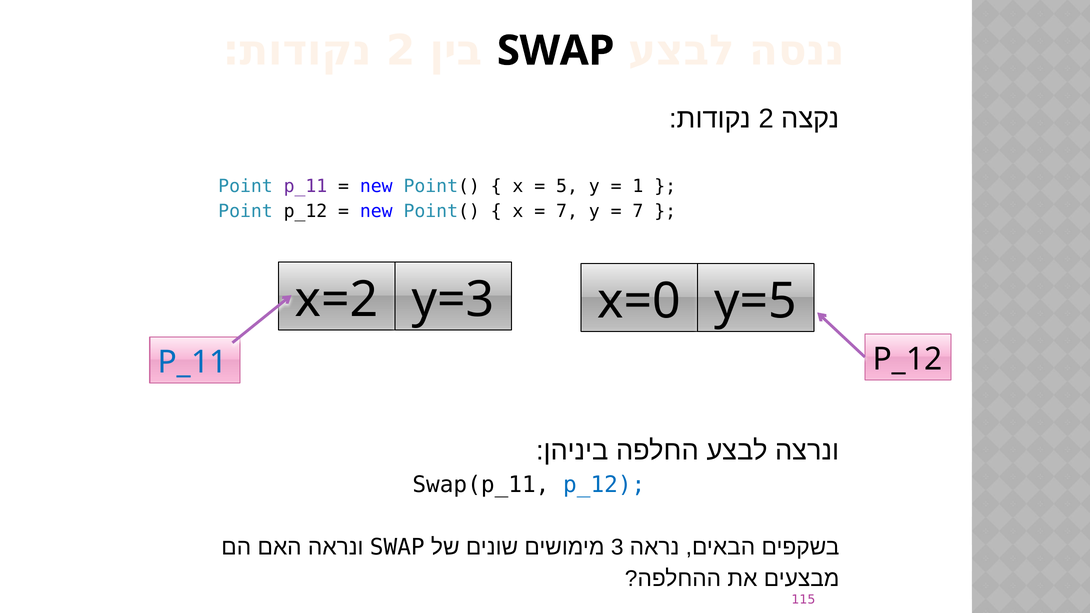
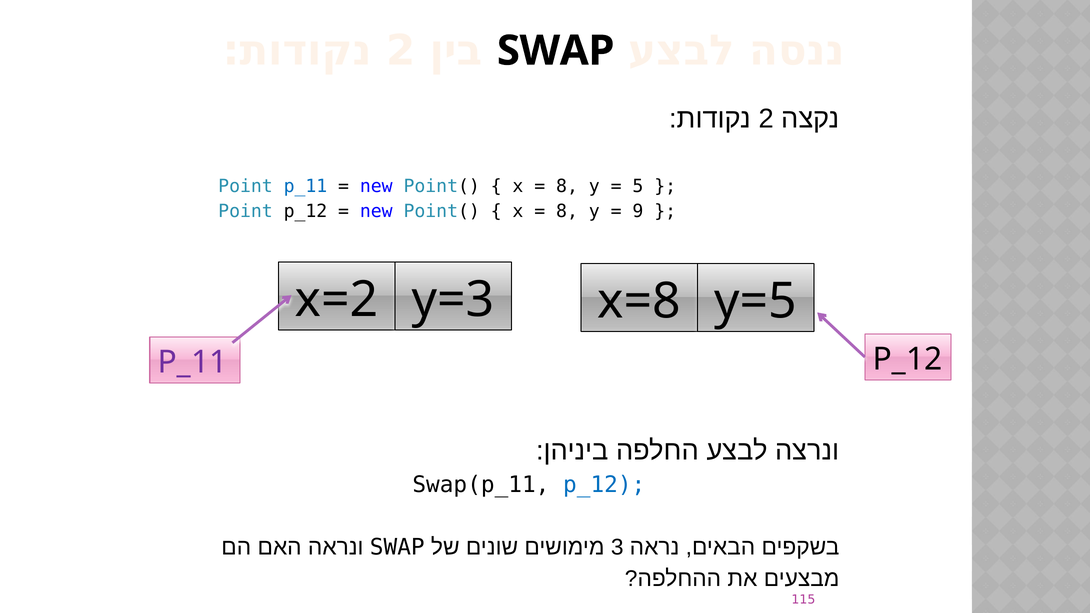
p_11 at (305, 186) colour: purple -> blue
5 at (567, 186): 5 -> 8
1: 1 -> 5
7 at (567, 211): 7 -> 8
7 at (638, 211): 7 -> 9
x=0: x=0 -> x=8
P_11 at (193, 362) colour: blue -> purple
